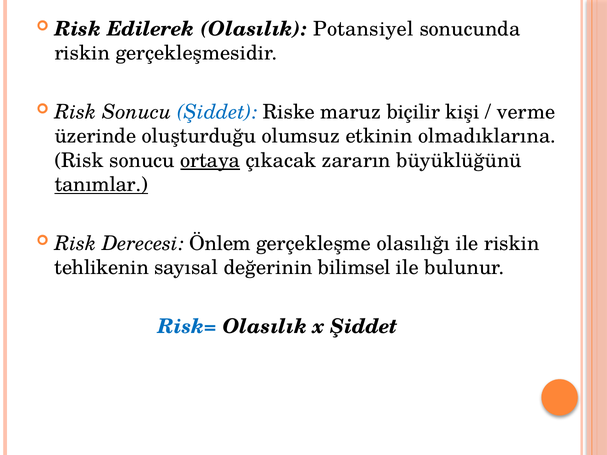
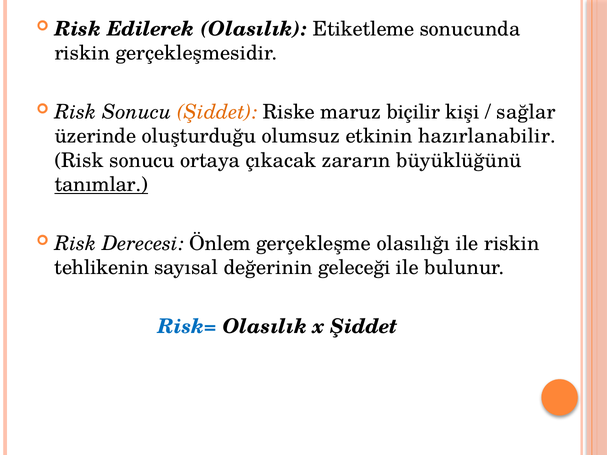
Potansiyel: Potansiyel -> Etiketleme
Şiddet at (217, 112) colour: blue -> orange
verme: verme -> sağlar
olmadıklarına: olmadıklarına -> hazırlanabilir
ortaya underline: present -> none
bilimsel: bilimsel -> geleceği
